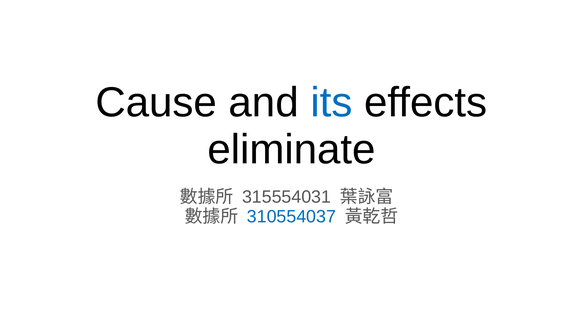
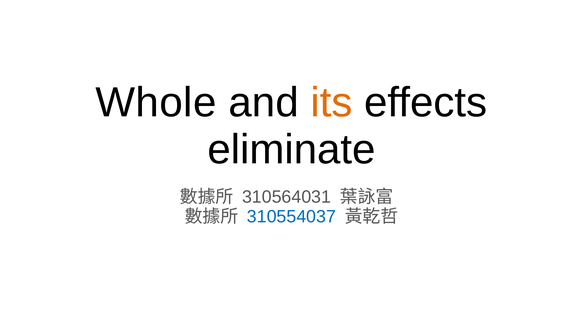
Cause: Cause -> Whole
its colour: blue -> orange
315554031: 315554031 -> 310564031
